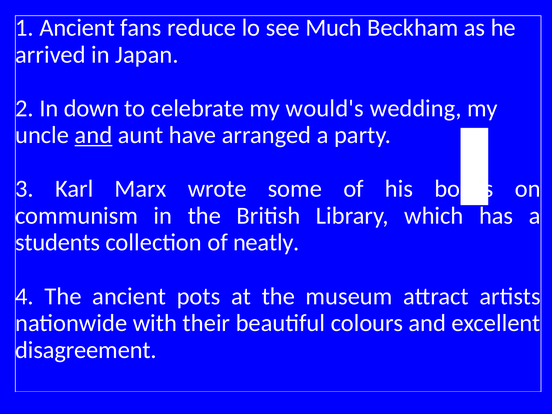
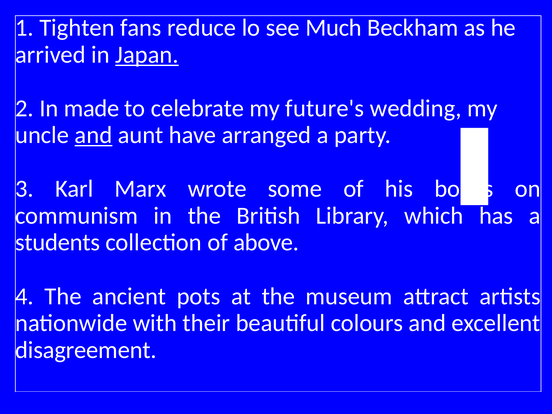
1 Ancient: Ancient -> Tighten
Japan underline: none -> present
down: down -> made
would's: would's -> future's
neatly: neatly -> above
